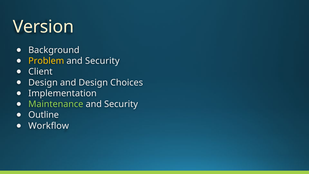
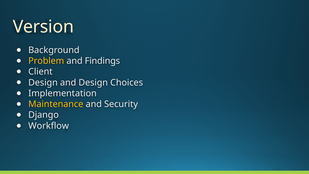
Security at (102, 61): Security -> Findings
Maintenance colour: light green -> yellow
Outline: Outline -> Django
